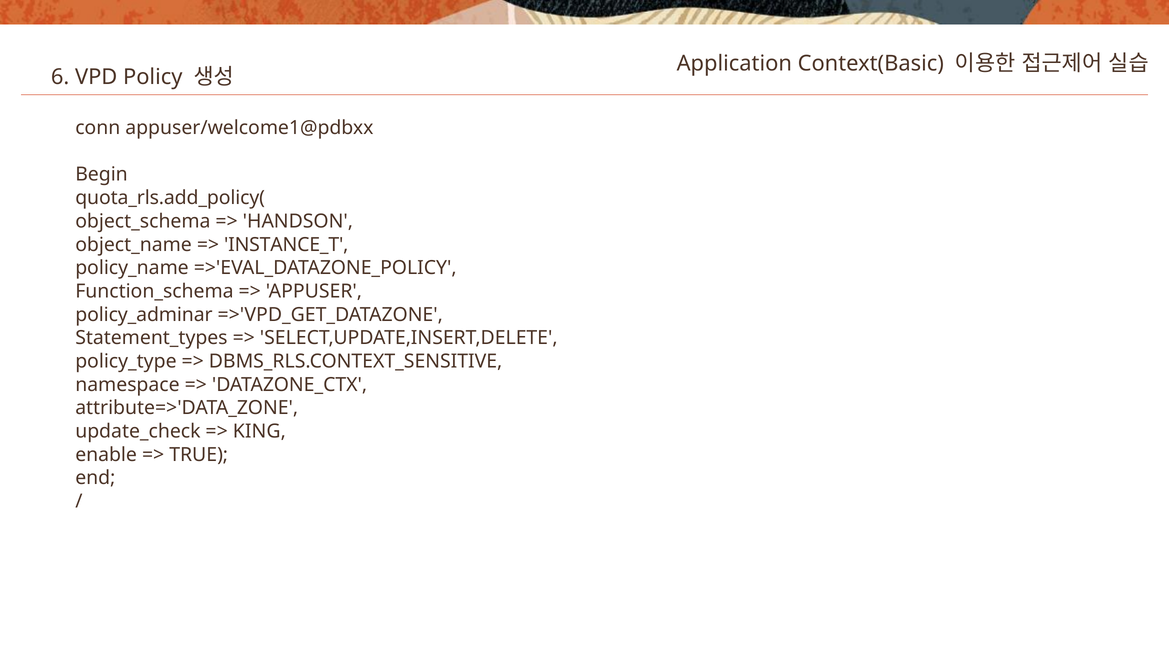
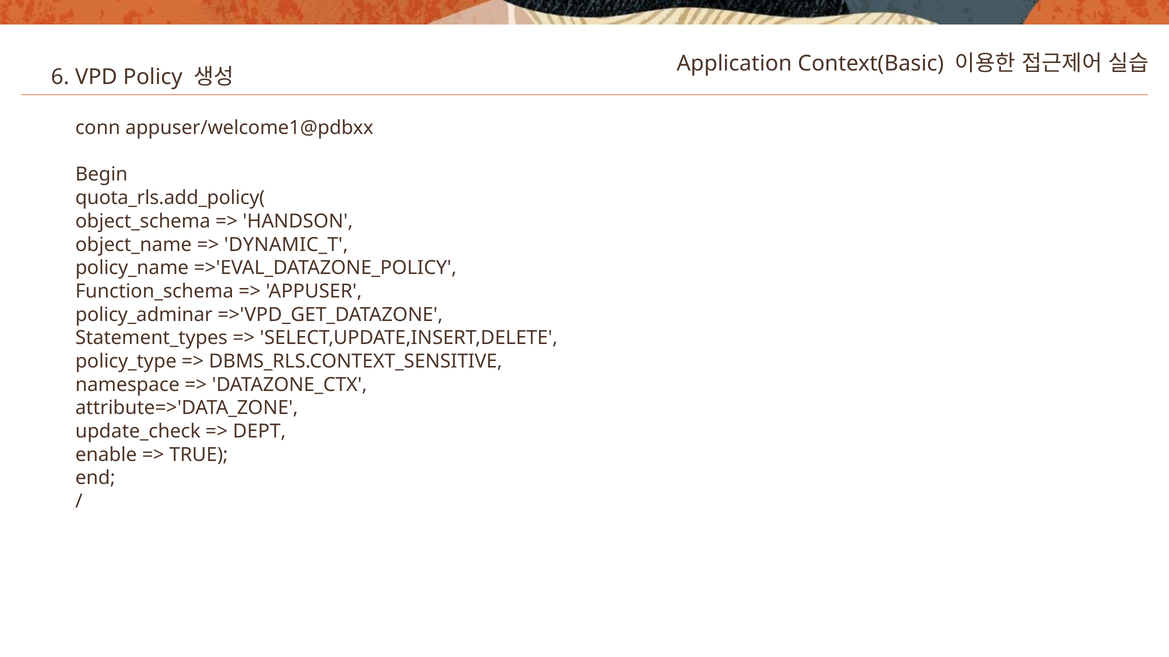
INSTANCE_T: INSTANCE_T -> DYNAMIC_T
KING: KING -> DEPT
